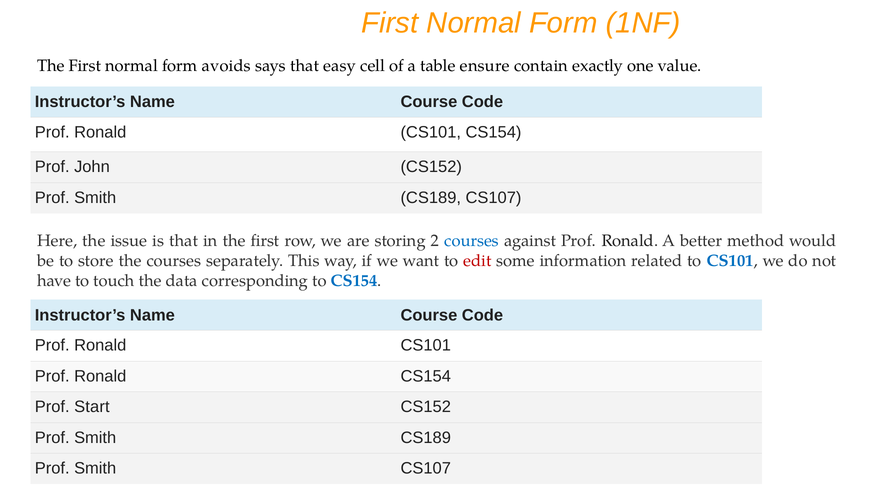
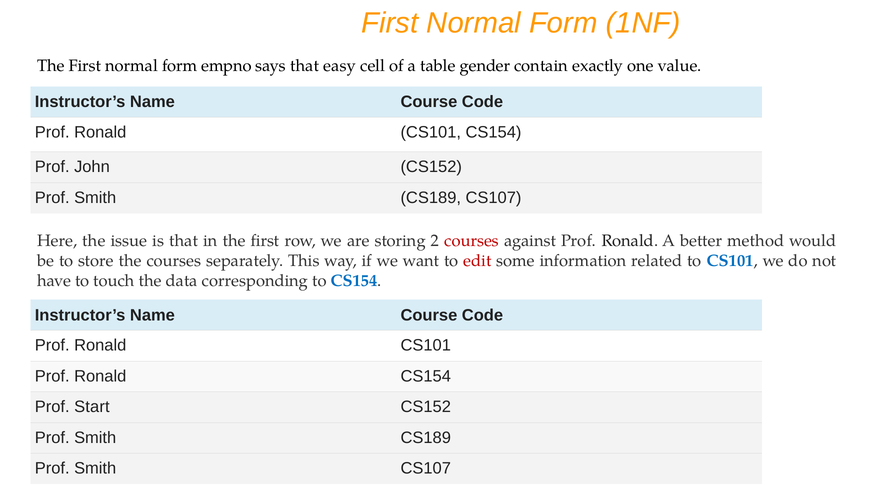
avoids: avoids -> empno
ensure: ensure -> gender
courses at (472, 241) colour: blue -> red
